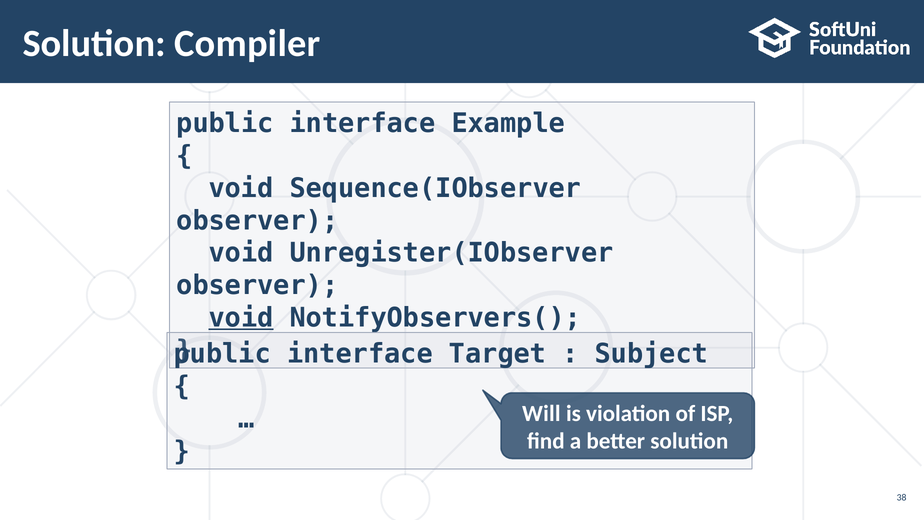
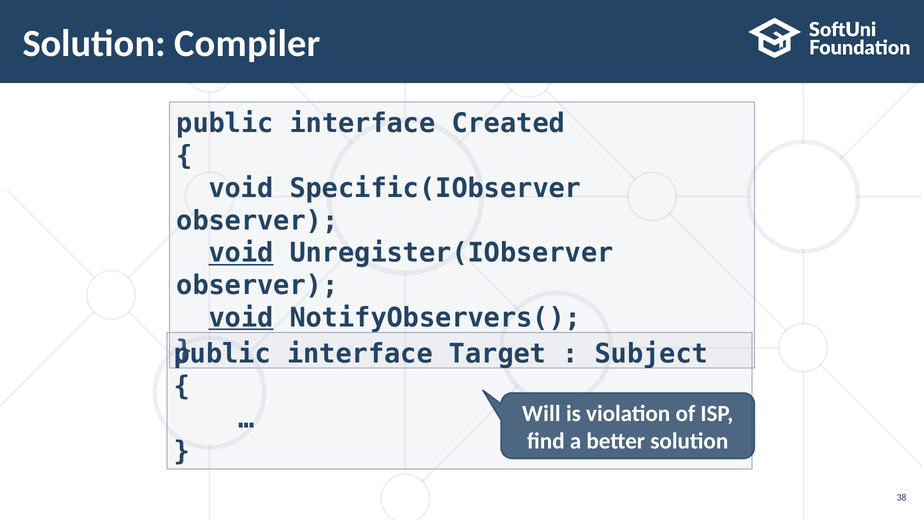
Example: Example -> Created
Sequence(IObserver: Sequence(IObserver -> Specific(IObserver
void at (241, 253) underline: none -> present
